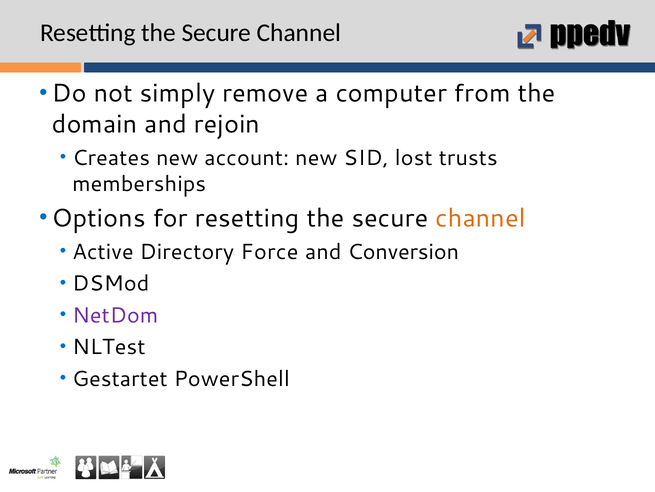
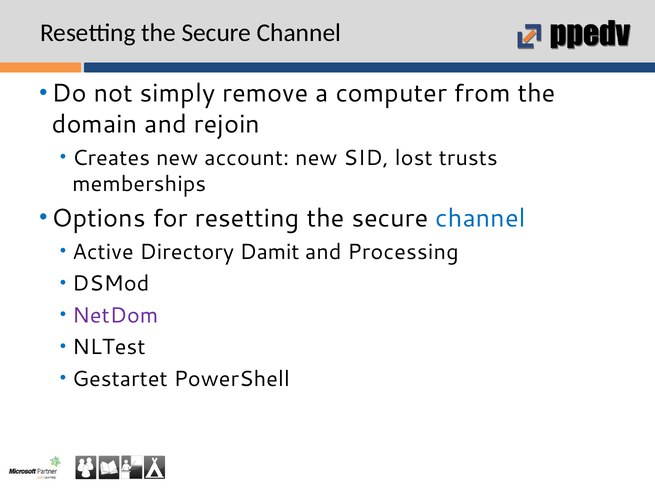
channel at (481, 218) colour: orange -> blue
Force: Force -> Damit
Conversion: Conversion -> Processing
